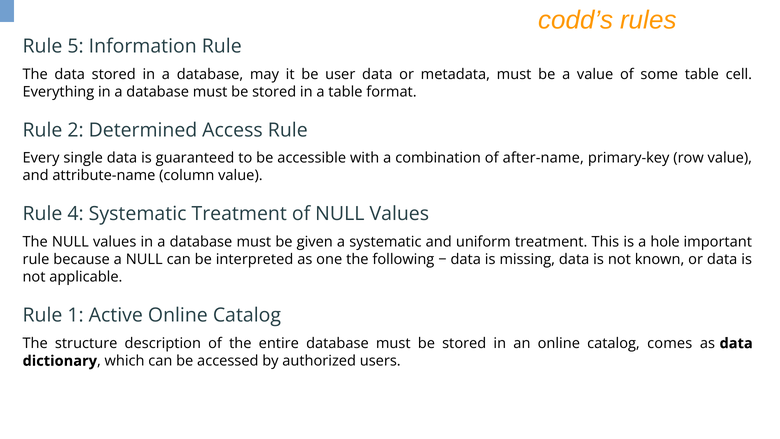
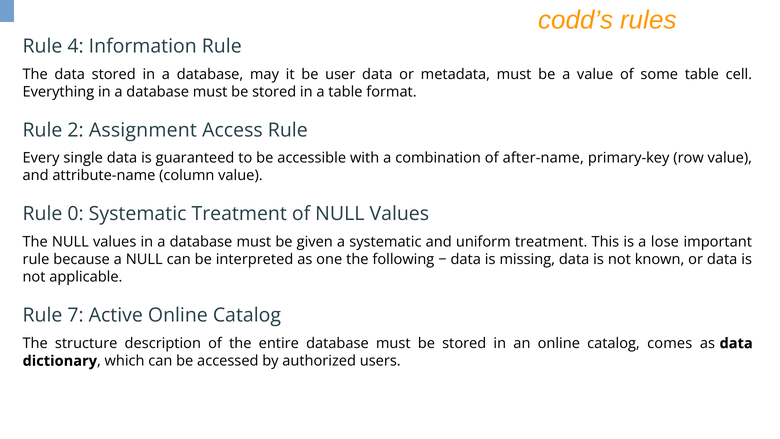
5: 5 -> 4
Determined: Determined -> Assignment
4: 4 -> 0
hole: hole -> lose
1: 1 -> 7
